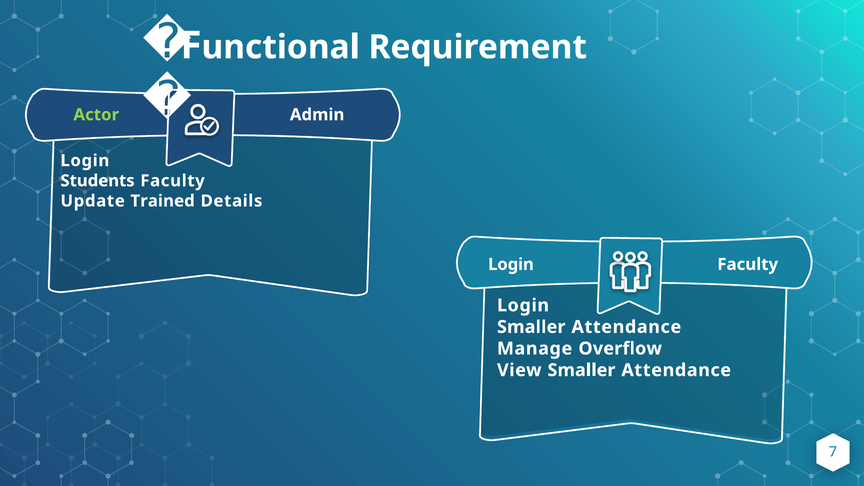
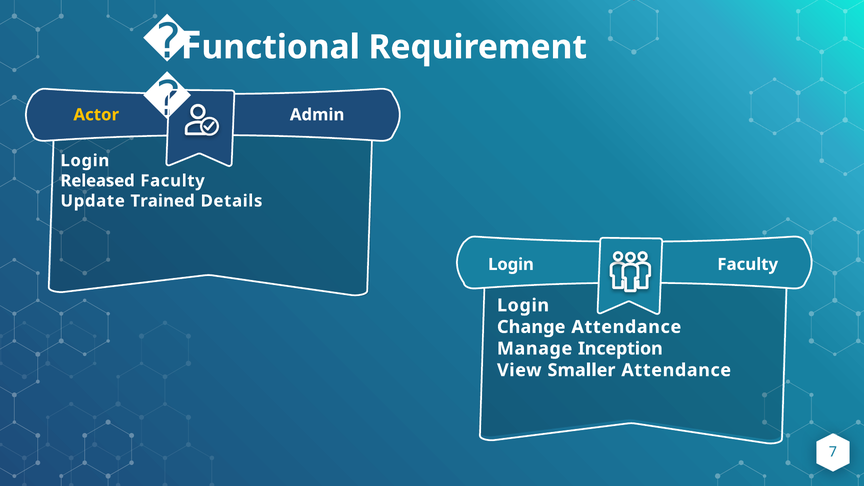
Actor colour: light green -> yellow
Students: Students -> Released
Smaller at (531, 327): Smaller -> Change
Overflow: Overflow -> Inception
